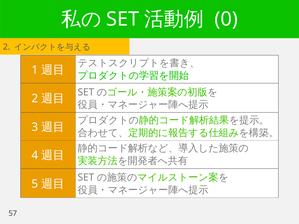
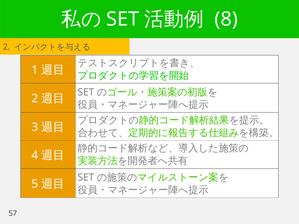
0: 0 -> 8
